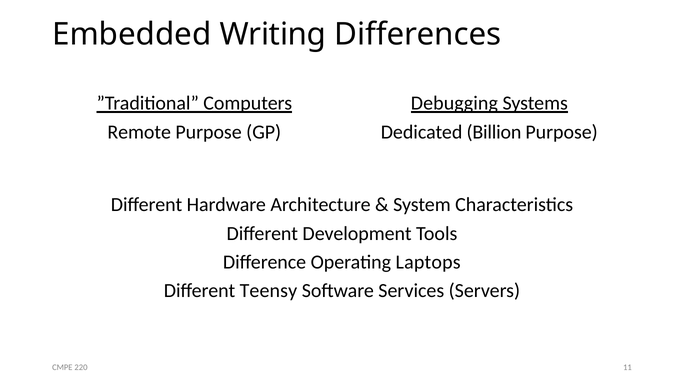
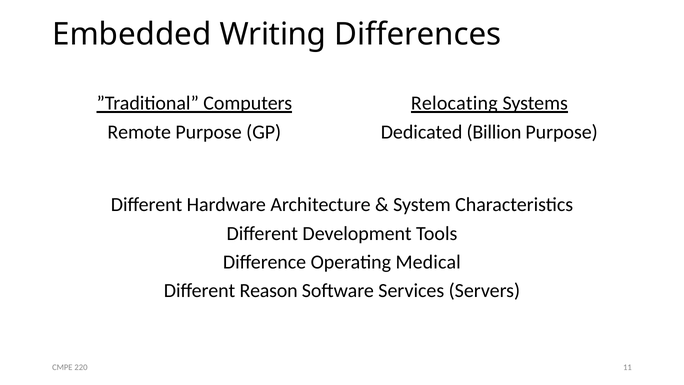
Debugging: Debugging -> Relocating
Laptops: Laptops -> Medical
Teensy: Teensy -> Reason
